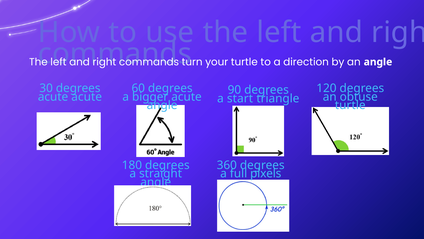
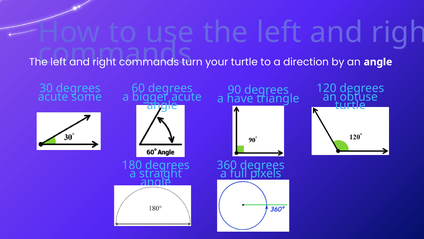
acute acute: acute -> some
start: start -> have
